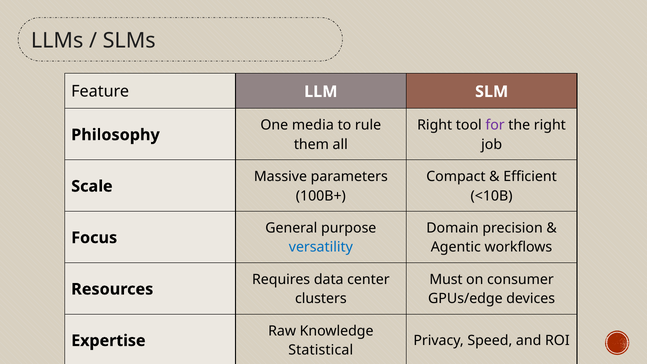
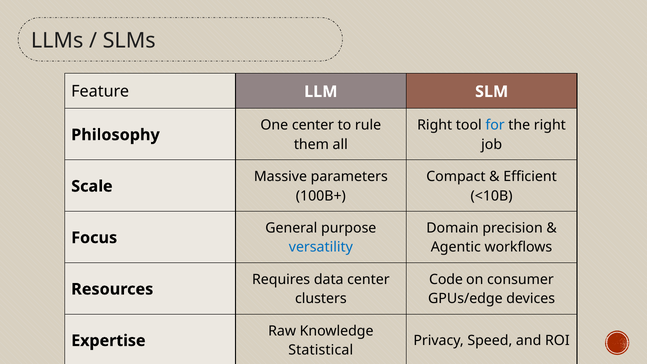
One media: media -> center
for colour: purple -> blue
Must: Must -> Code
